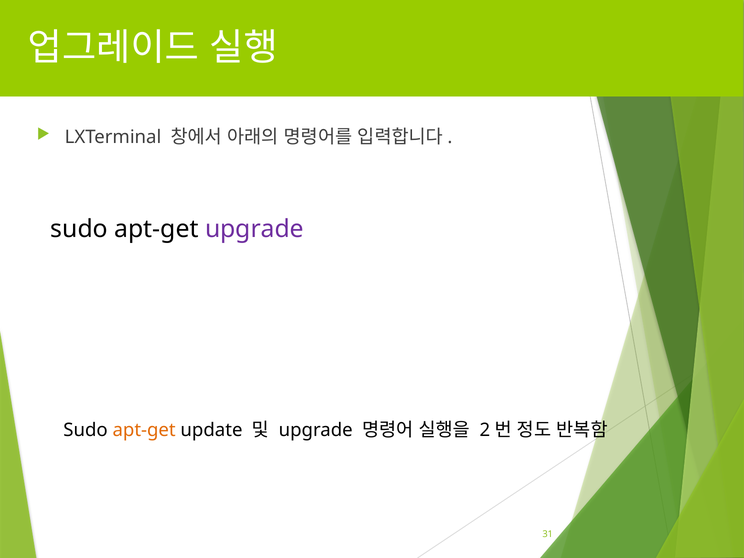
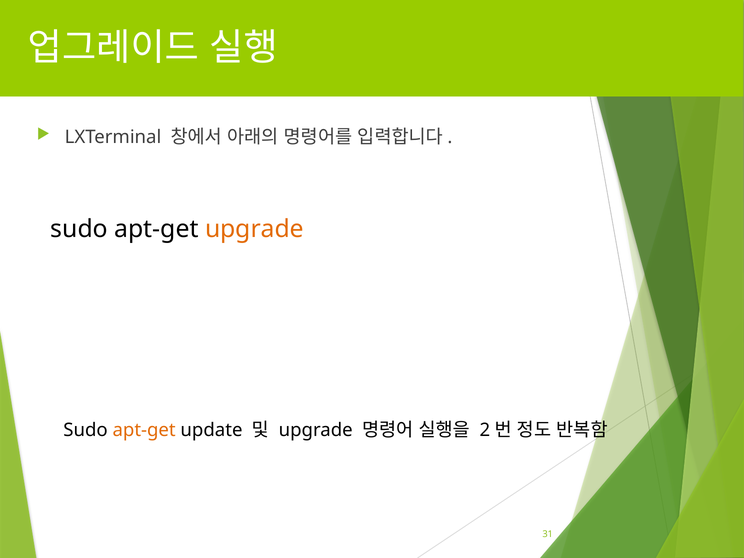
upgrade at (254, 229) colour: purple -> orange
